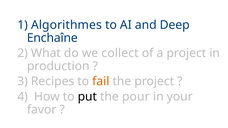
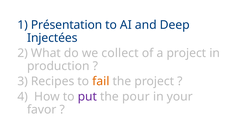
Algorithmes: Algorithmes -> Présentation
Enchaîne: Enchaîne -> Injectées
put colour: black -> purple
